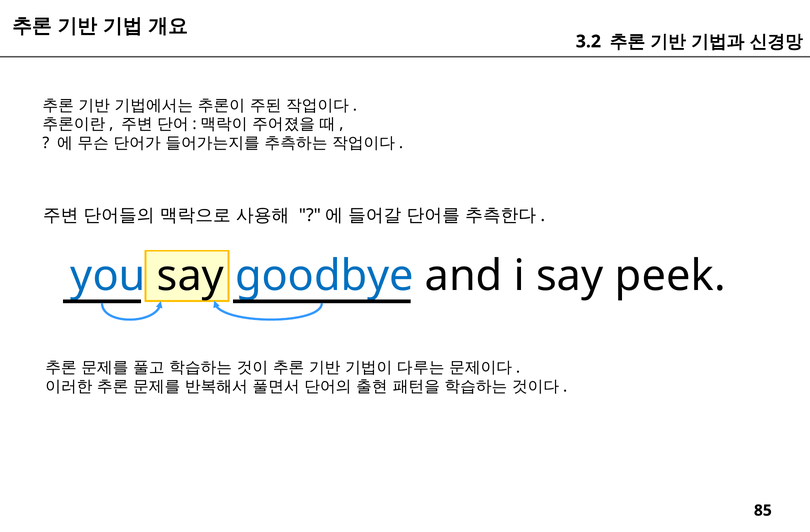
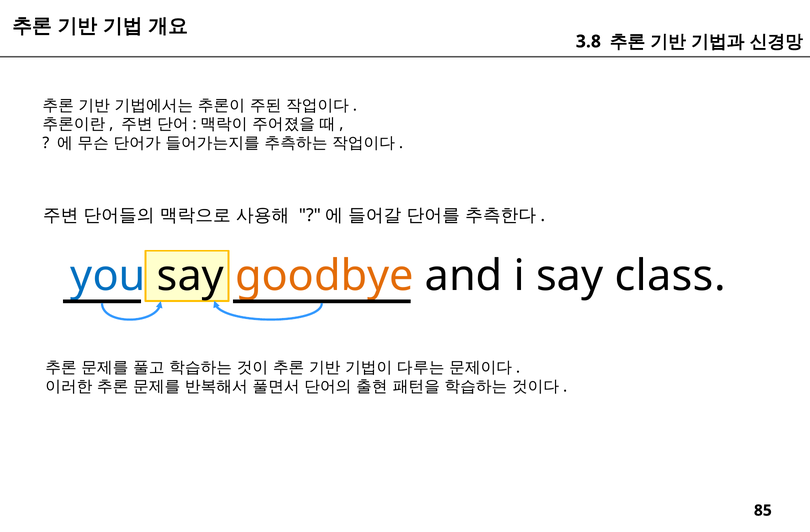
3.2: 3.2 -> 3.8
goodbye colour: blue -> orange
peek: peek -> class
